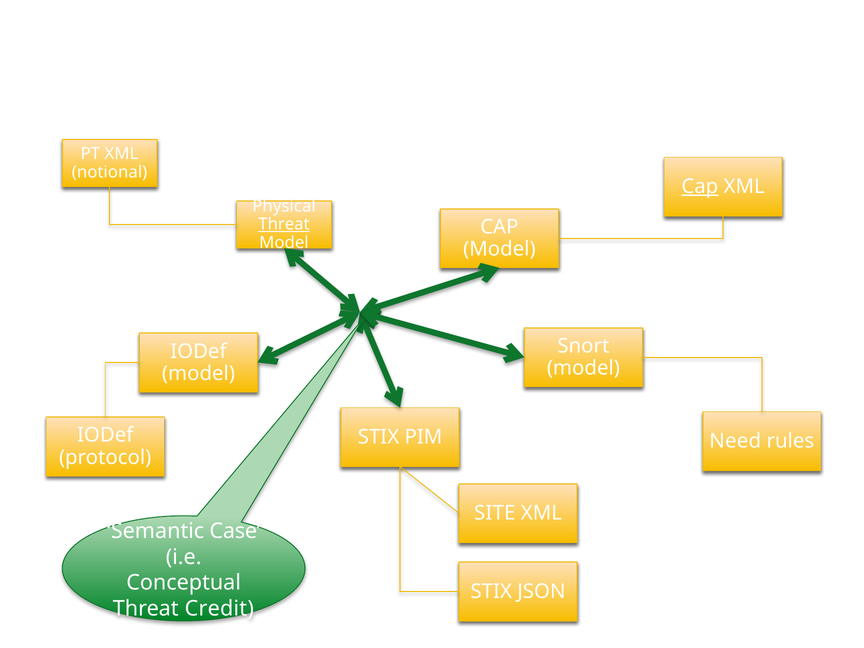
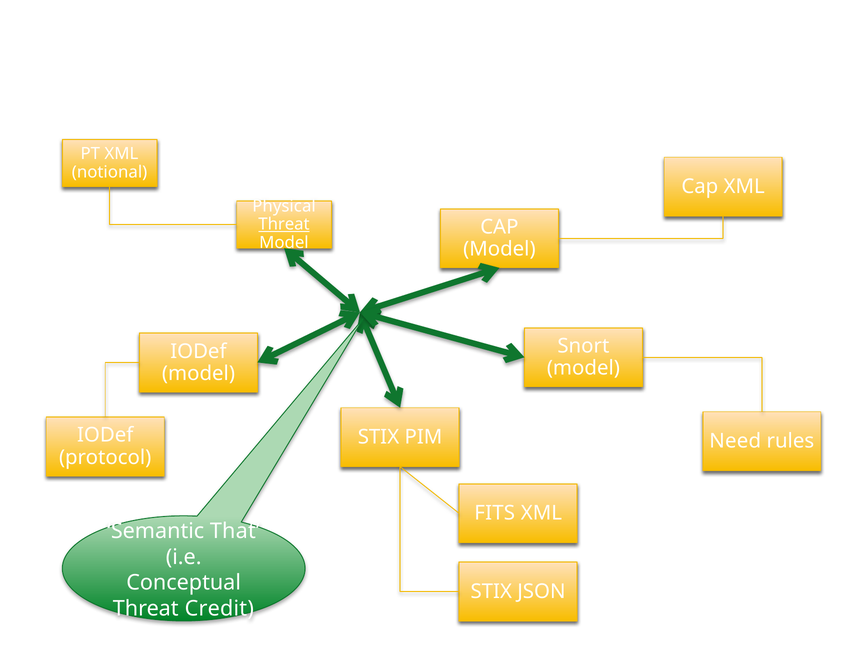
Cap at (700, 187) underline: present -> none
SITE: SITE -> FITS
Case: Case -> That
